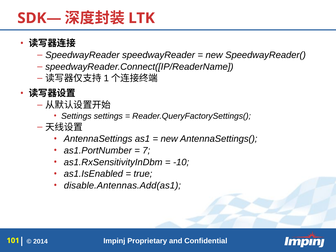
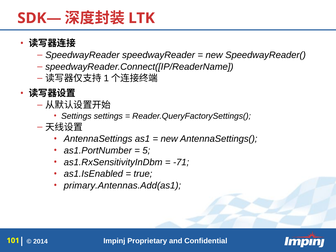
7: 7 -> 5
-10: -10 -> -71
disable.Antennas.Add(as1: disable.Antennas.Add(as1 -> primary.Antennas.Add(as1
